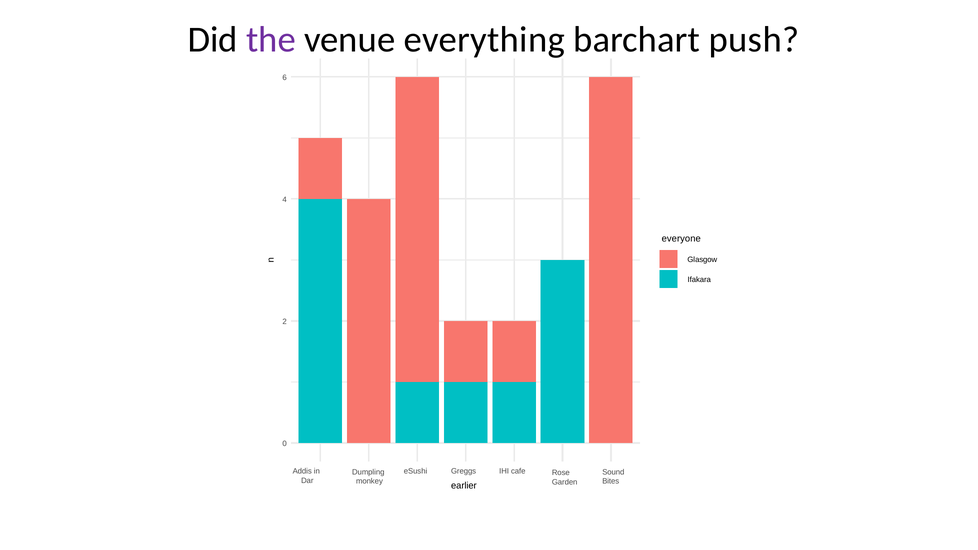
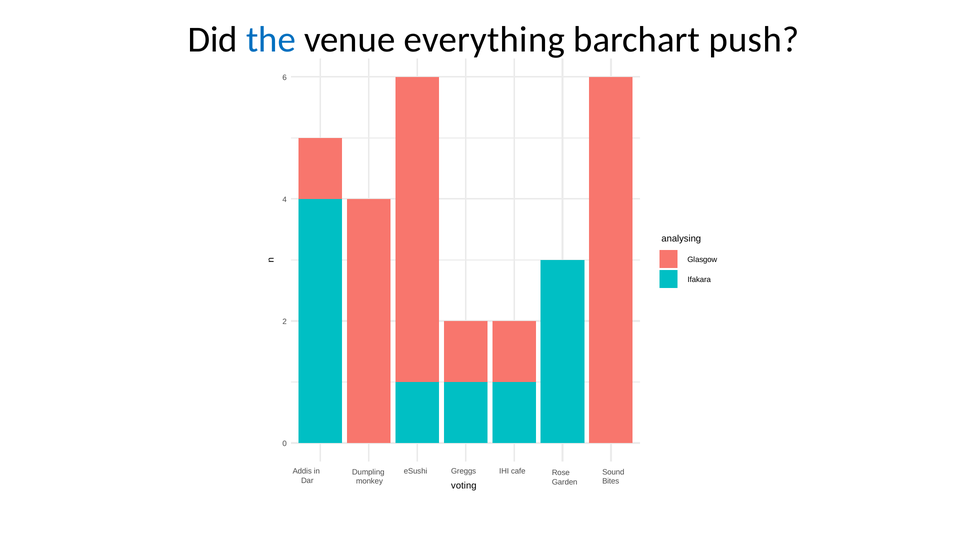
the colour: purple -> blue
everyone: everyone -> analysing
earlier: earlier -> voting
